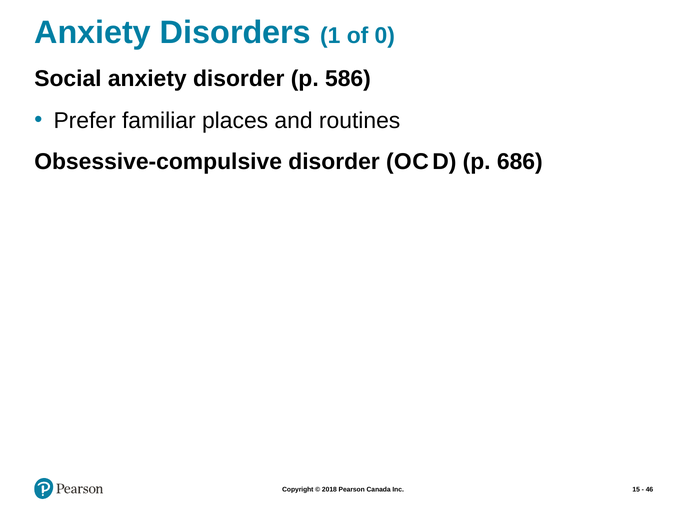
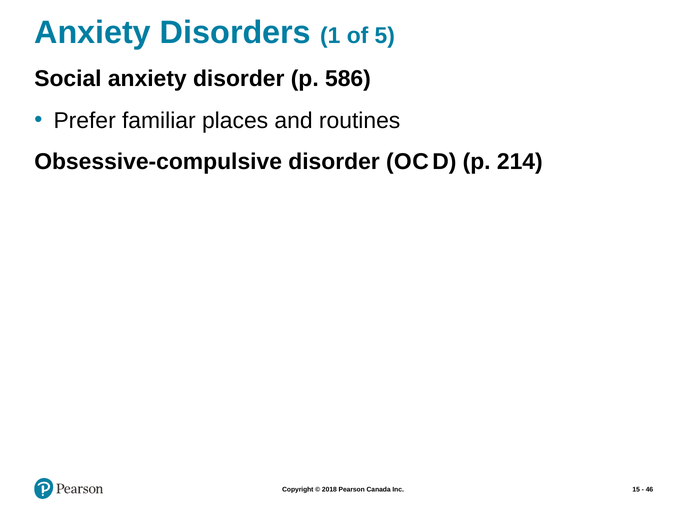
0: 0 -> 5
686: 686 -> 214
